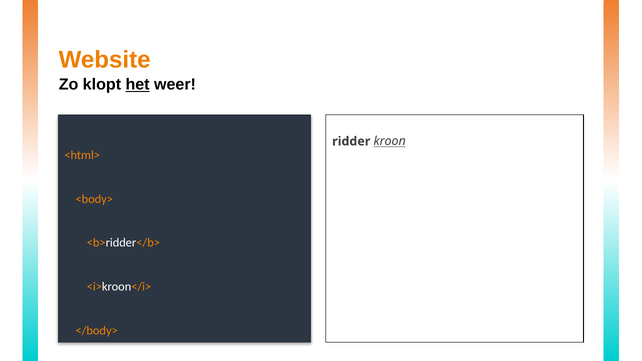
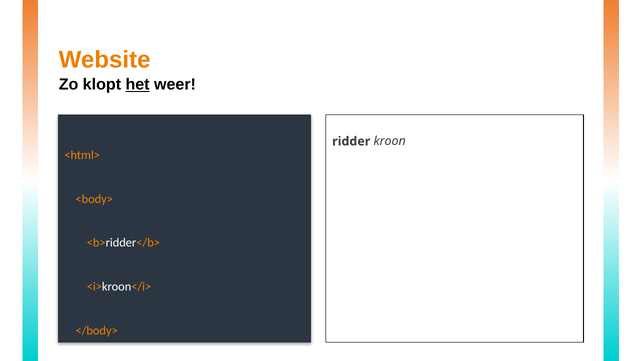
kroon underline: present -> none
